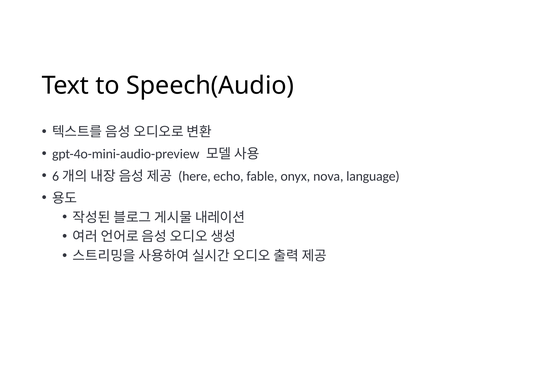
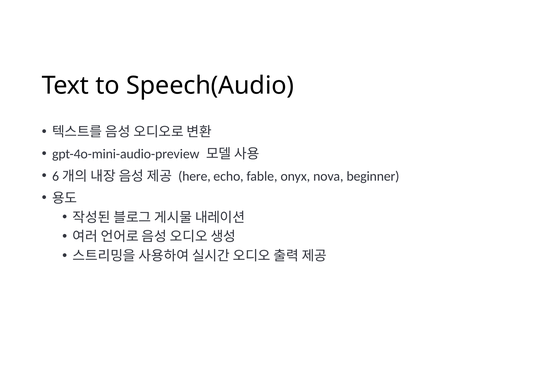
language: language -> beginner
